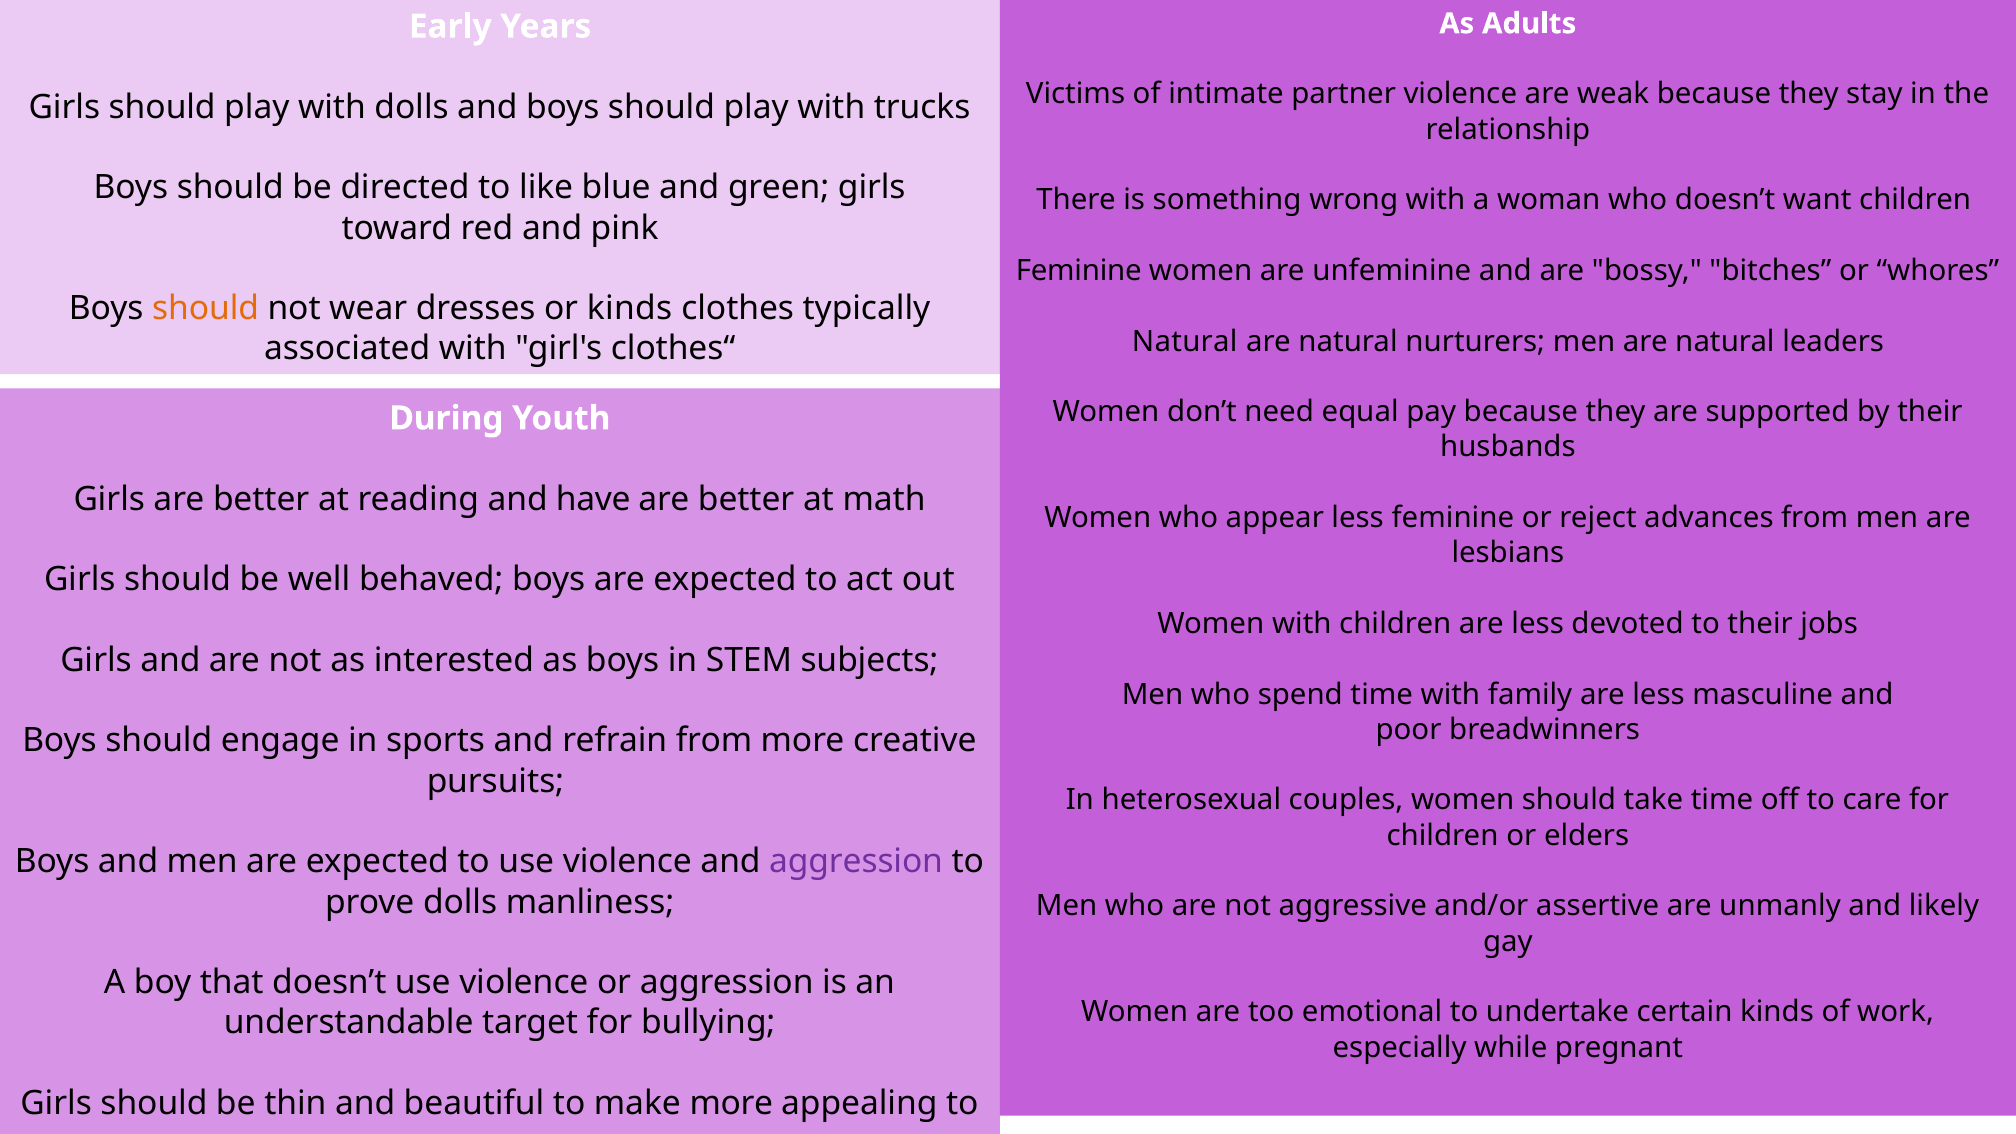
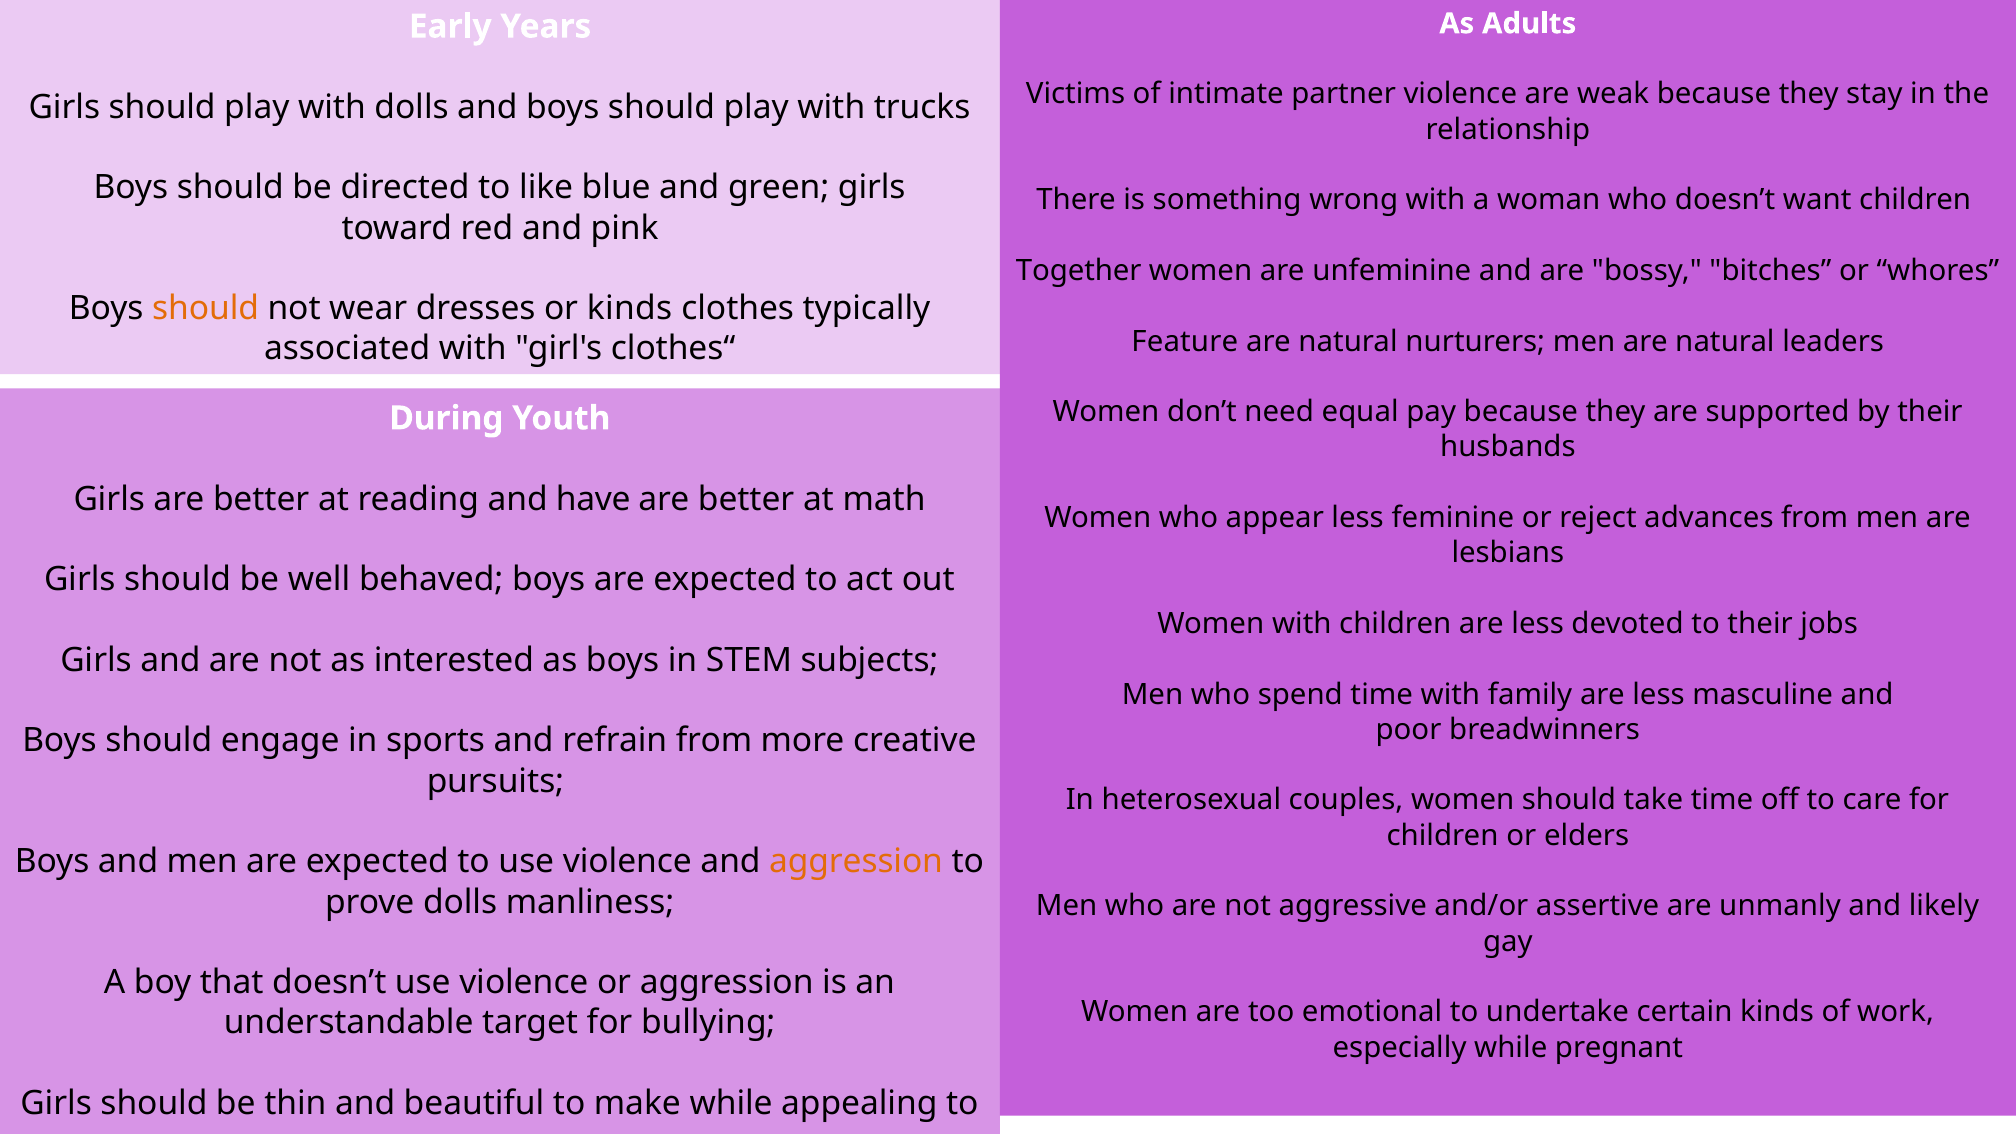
Feminine at (1079, 271): Feminine -> Together
Natural at (1185, 341): Natural -> Feature
aggression at (856, 862) colour: purple -> orange
make more: more -> while
